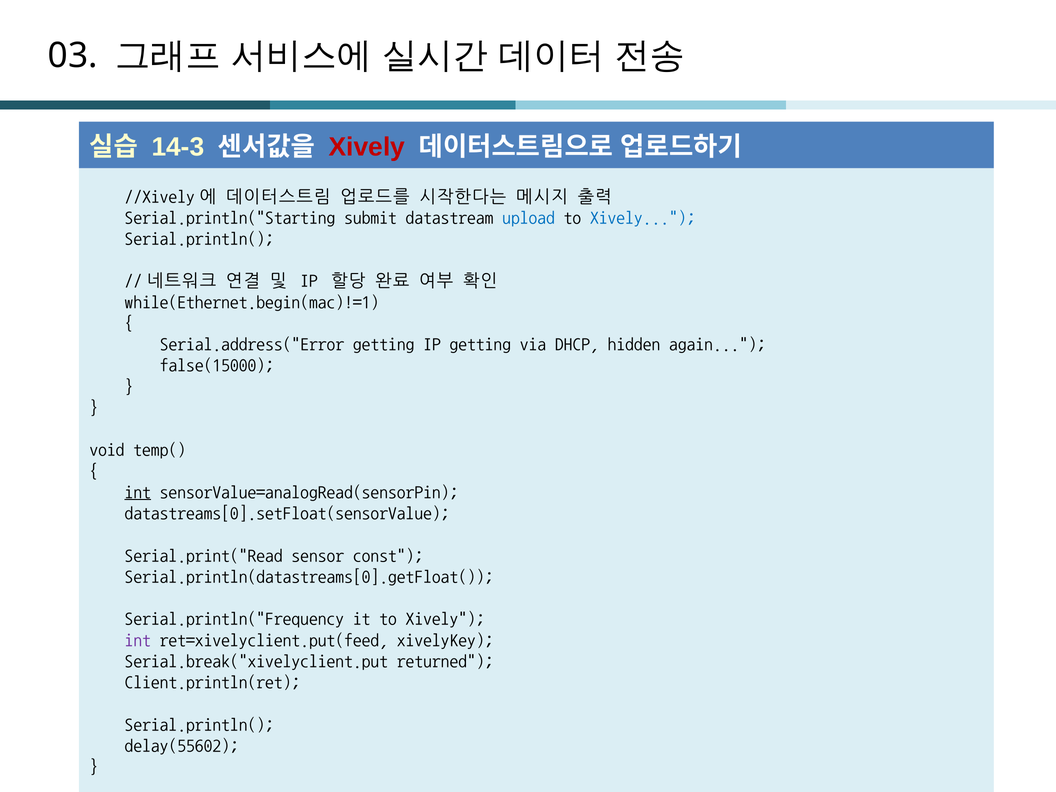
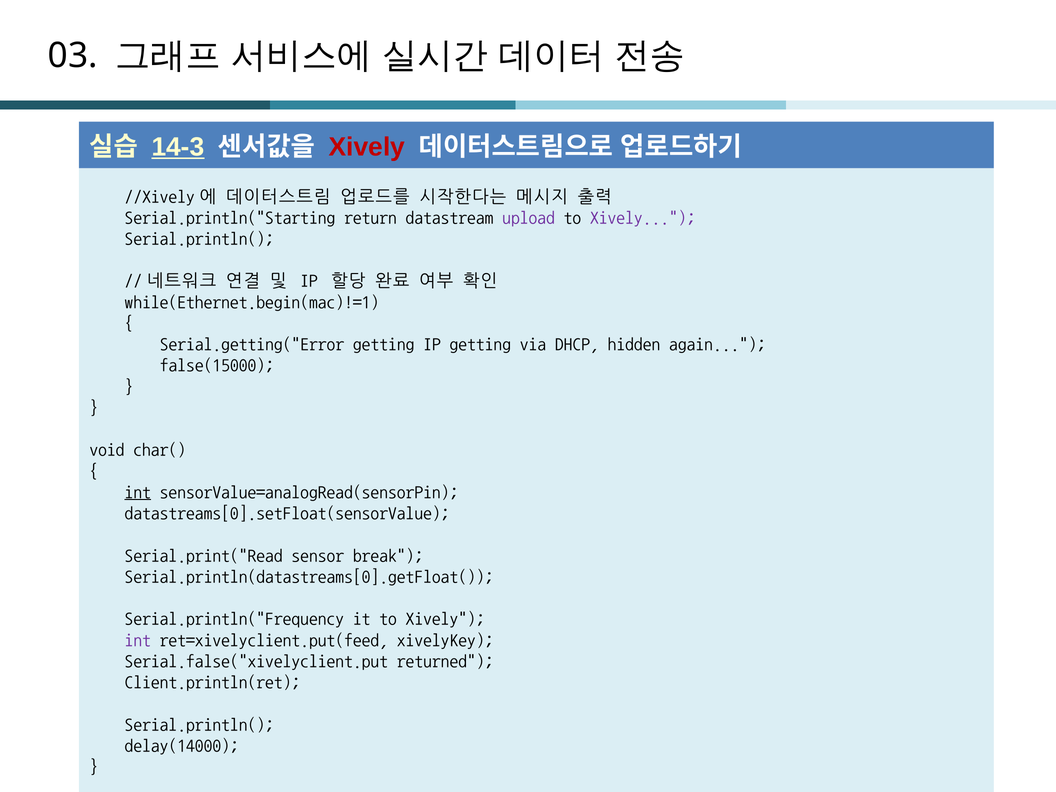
14-3 underline: none -> present
submit: submit -> return
upload colour: blue -> purple
Xively at (643, 217) colour: blue -> purple
Serial.address("Error: Serial.address("Error -> Serial.getting("Error
temp(: temp( -> char(
const: const -> break
Serial.break("xivelyclient.put: Serial.break("xivelyclient.put -> Serial.false("xivelyclient.put
delay(55602: delay(55602 -> delay(14000
